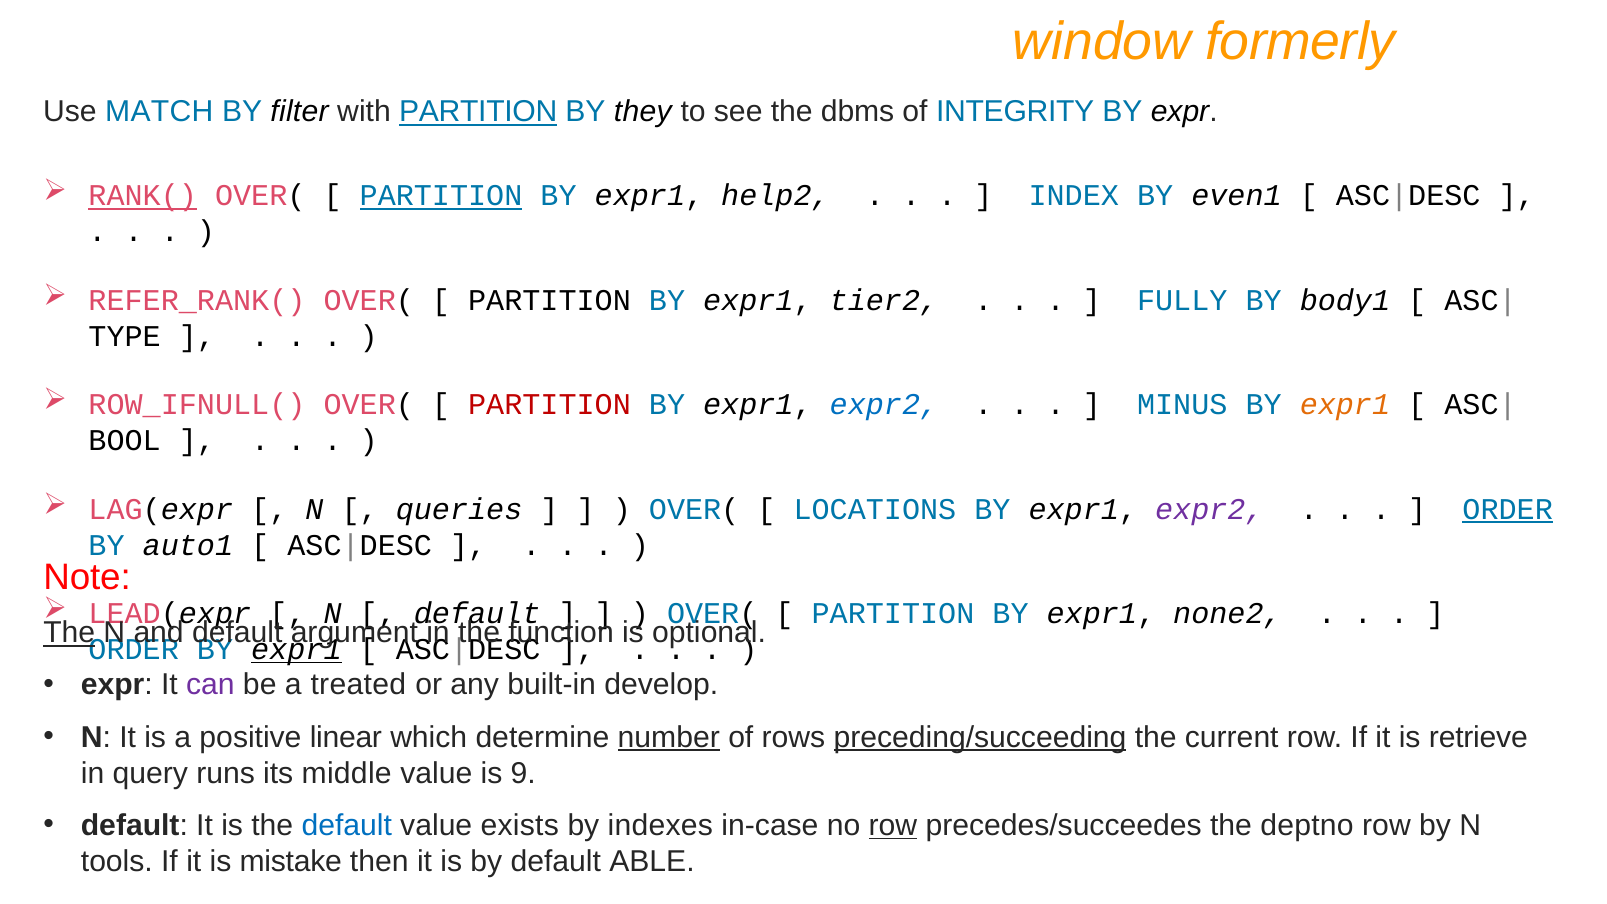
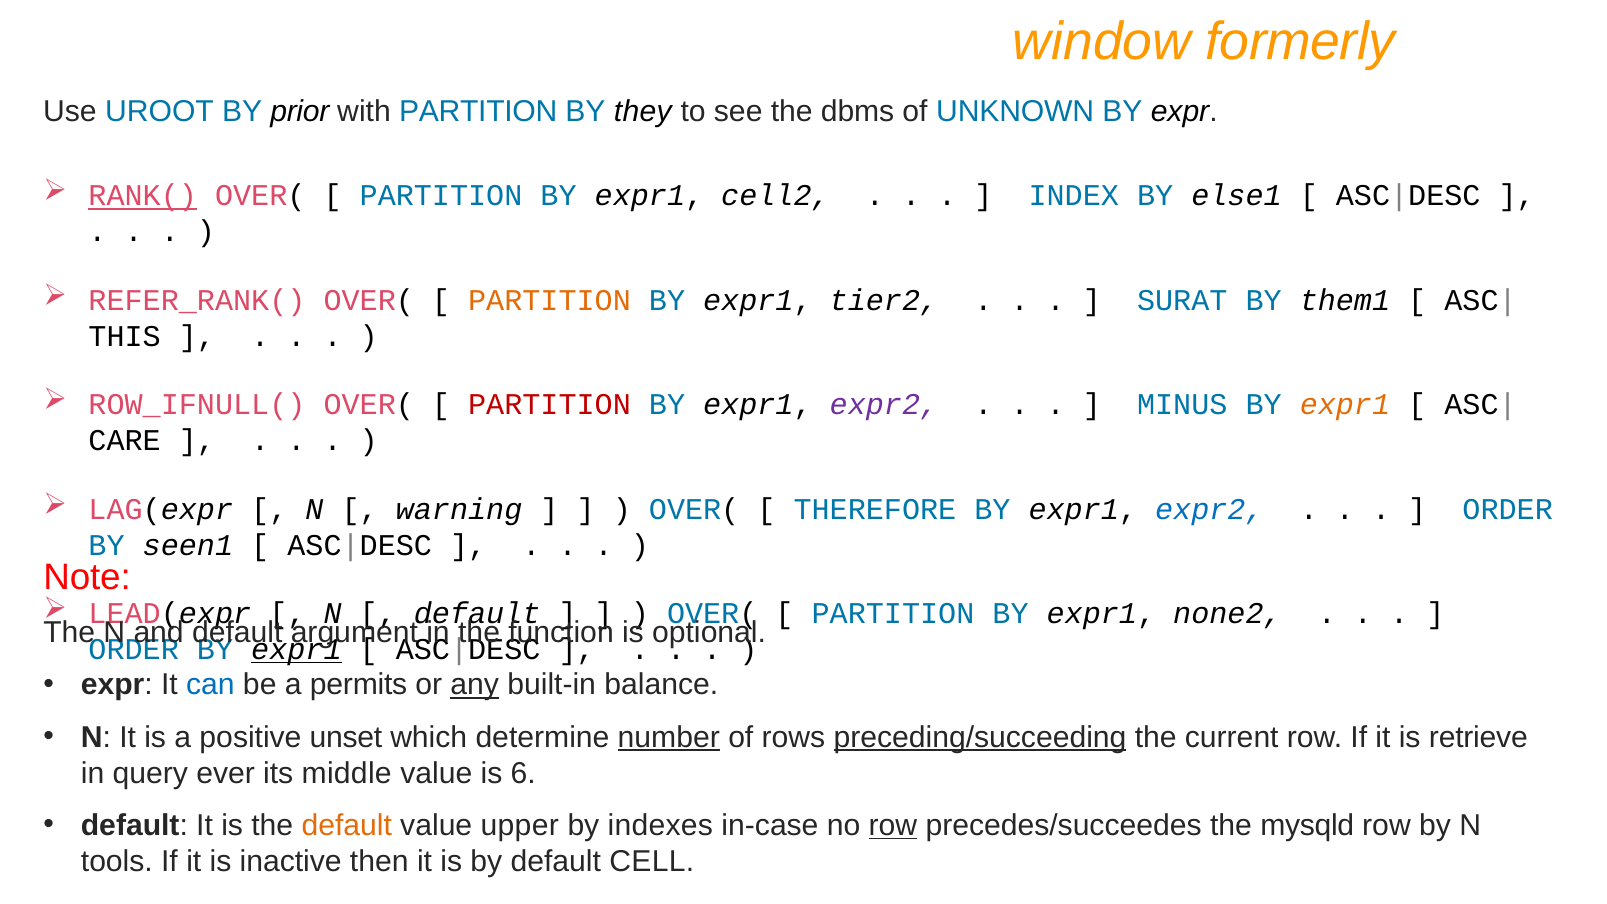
MATCH: MATCH -> UROOT
filter: filter -> prior
PARTITION at (478, 112) underline: present -> none
INTEGRITY: INTEGRITY -> UNKNOWN
PARTITION at (441, 196) underline: present -> none
help2: help2 -> cell2
even1: even1 -> else1
PARTITION at (549, 300) colour: black -> orange
FULLY: FULLY -> SURAT
body1: body1 -> them1
TYPE: TYPE -> THIS
expr2 at (884, 405) colour: blue -> purple
BOOL: BOOL -> CARE
queries: queries -> warning
LOCATIONS: LOCATIONS -> THEREFORE
expr2 at (1209, 509) colour: purple -> blue
ORDER at (1508, 509) underline: present -> none
auto1: auto1 -> seen1
The at (69, 633) underline: present -> none
can colour: purple -> blue
treated: treated -> permits
any underline: none -> present
develop: develop -> balance
linear: linear -> unset
runs: runs -> ever
9: 9 -> 6
default at (347, 826) colour: blue -> orange
exists: exists -> upper
deptno: deptno -> mysqld
mistake: mistake -> inactive
ABLE: ABLE -> CELL
